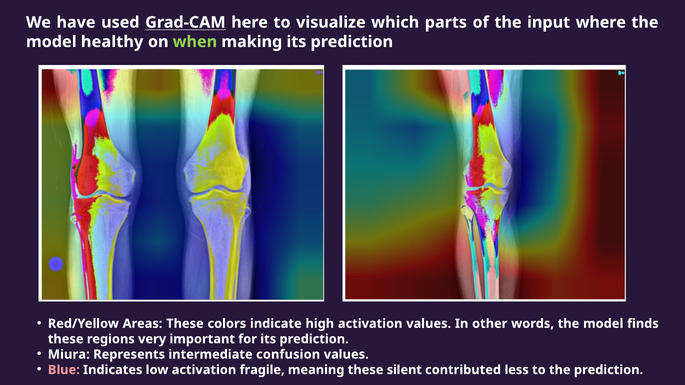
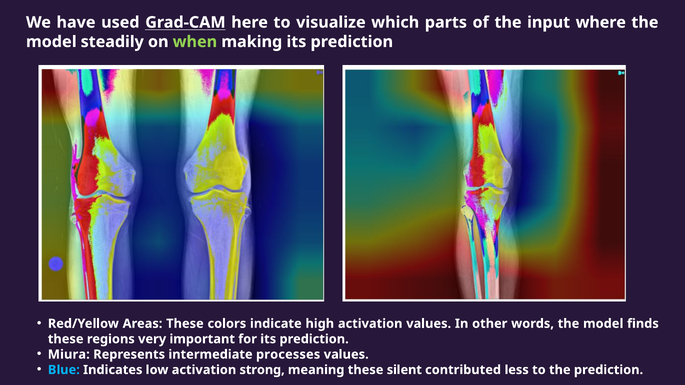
healthy: healthy -> steadily
confusion: confusion -> processes
Blue colour: pink -> light blue
fragile: fragile -> strong
